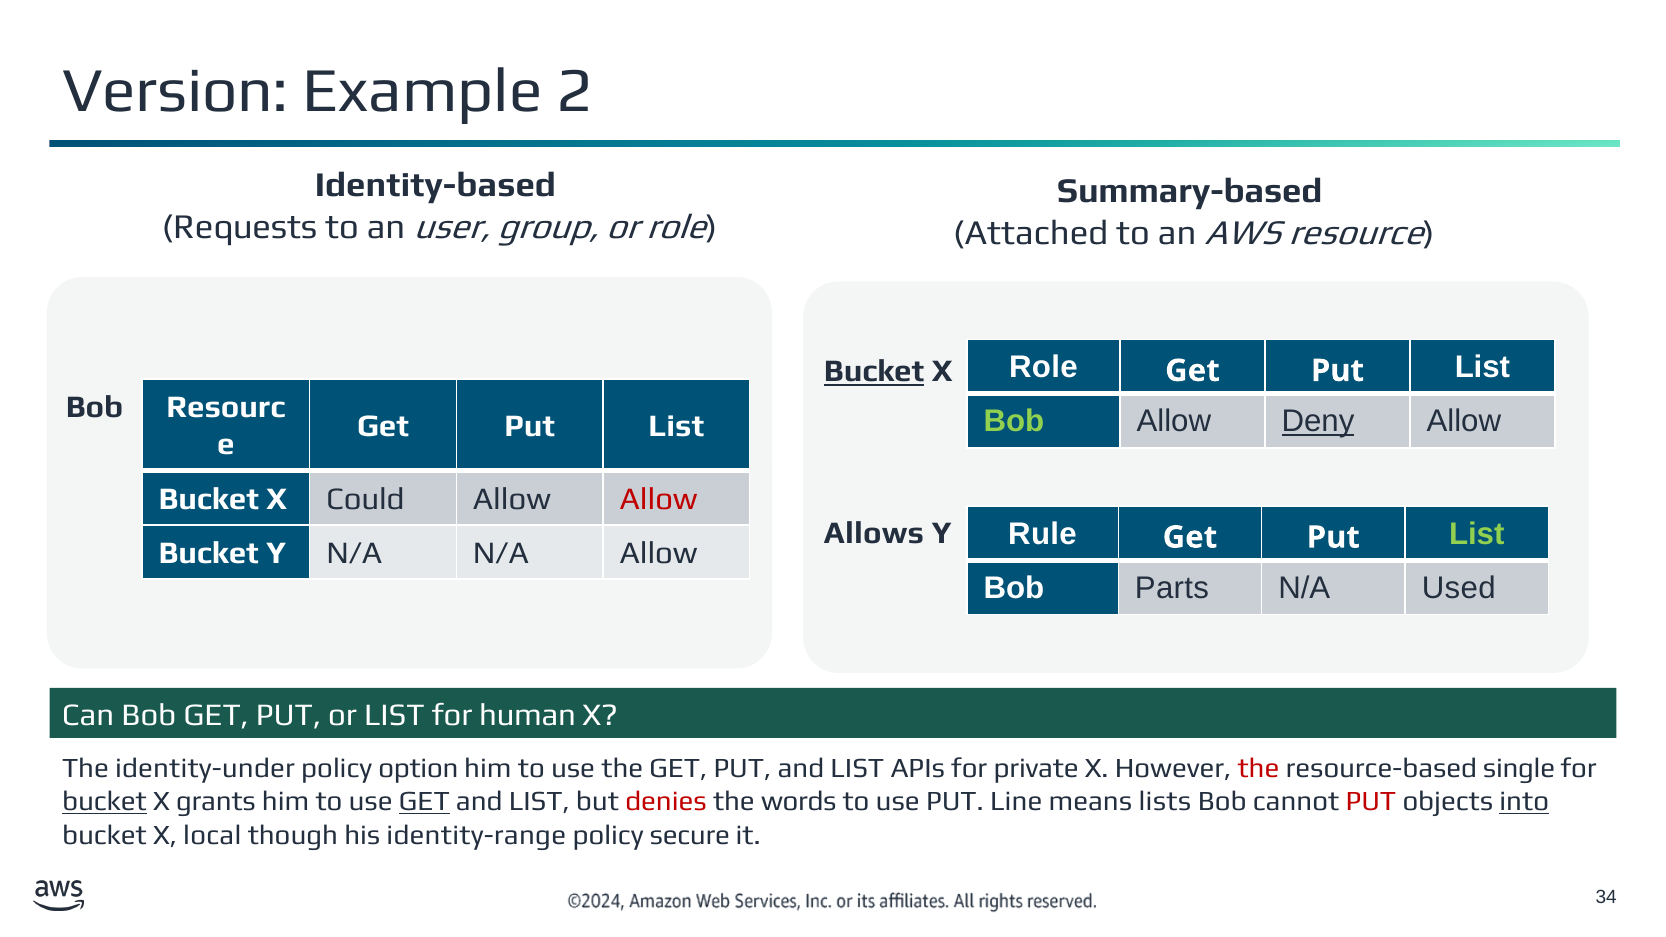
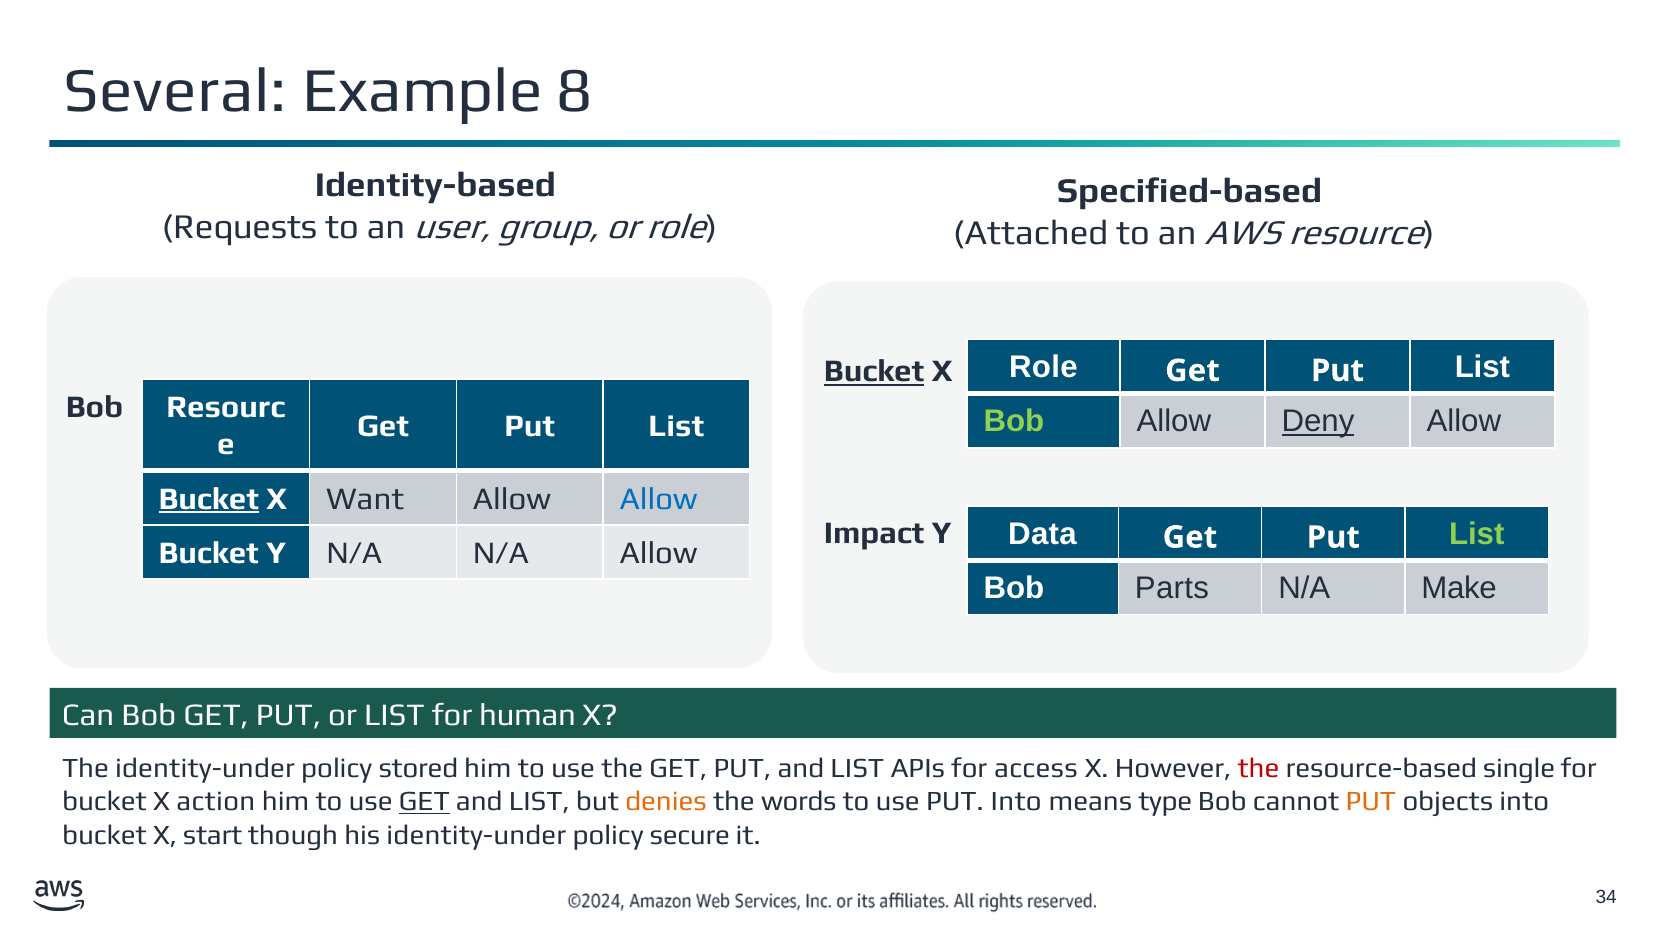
Version: Version -> Several
2: 2 -> 8
Summary-based: Summary-based -> Specified-based
Bucket at (209, 499) underline: none -> present
Could: Could -> Want
Allow at (659, 499) colour: red -> blue
Allows: Allows -> Impact
Rule: Rule -> Data
Used: Used -> Make
option: option -> stored
private: private -> access
bucket at (104, 802) underline: present -> none
grants: grants -> action
denies colour: red -> orange
PUT Line: Line -> Into
lists: lists -> type
PUT at (1371, 802) colour: red -> orange
into at (1524, 802) underline: present -> none
local: local -> start
his identity-range: identity-range -> identity-under
